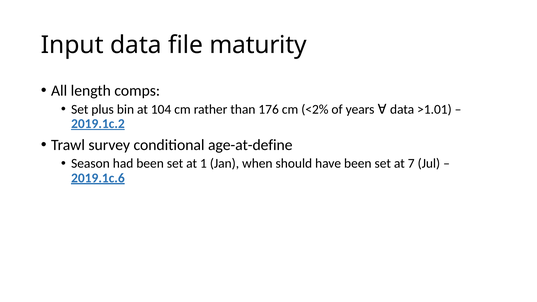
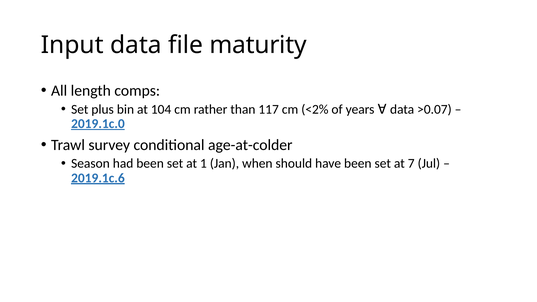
176: 176 -> 117
>1.01: >1.01 -> >0.07
2019.1c.2: 2019.1c.2 -> 2019.1c.0
age-at-define: age-at-define -> age-at-colder
